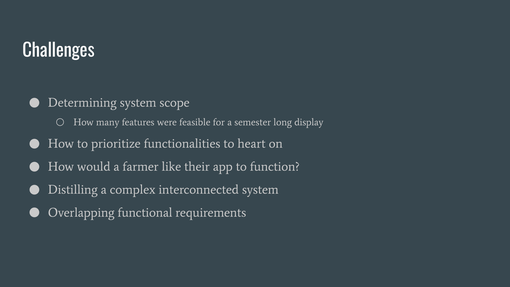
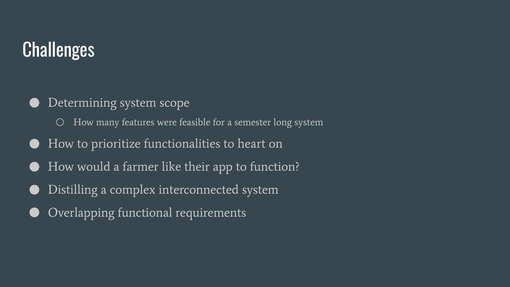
long display: display -> system
